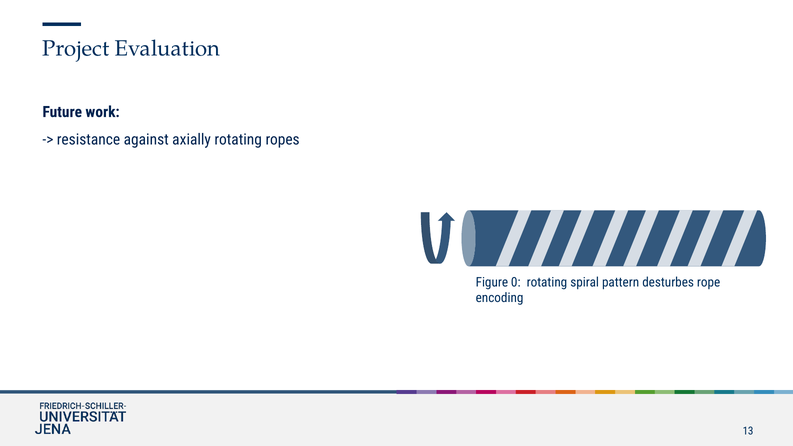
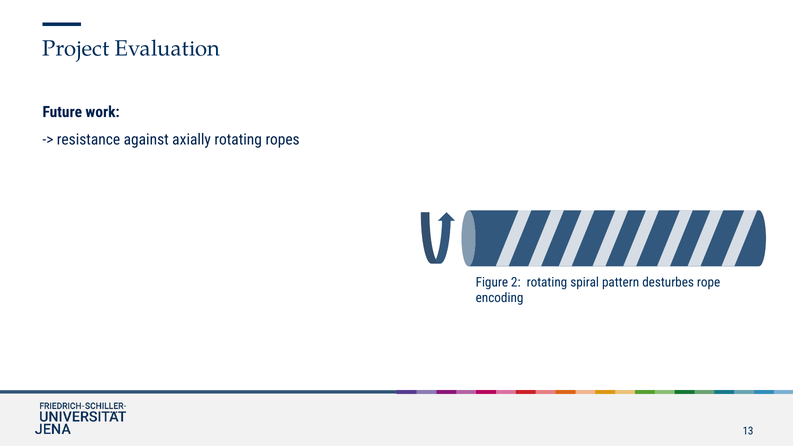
0: 0 -> 2
